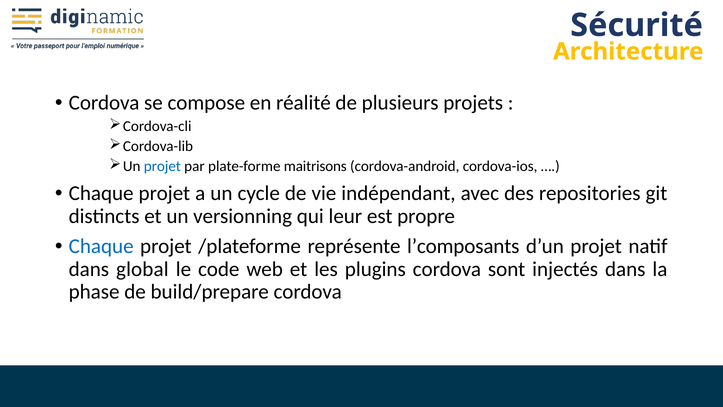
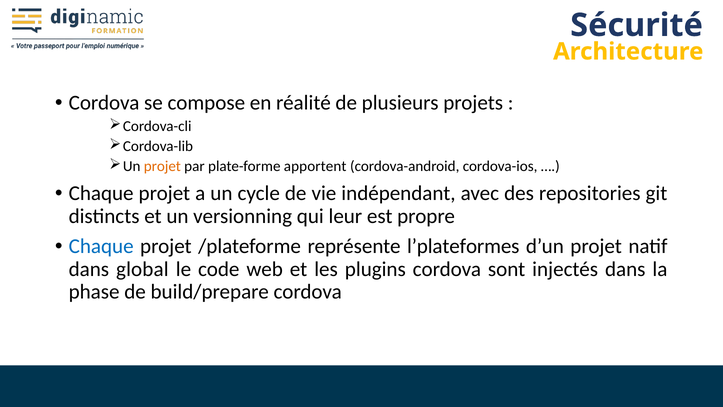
projet at (162, 166) colour: blue -> orange
maitrisons: maitrisons -> apportent
l’composants: l’composants -> l’plateformes
